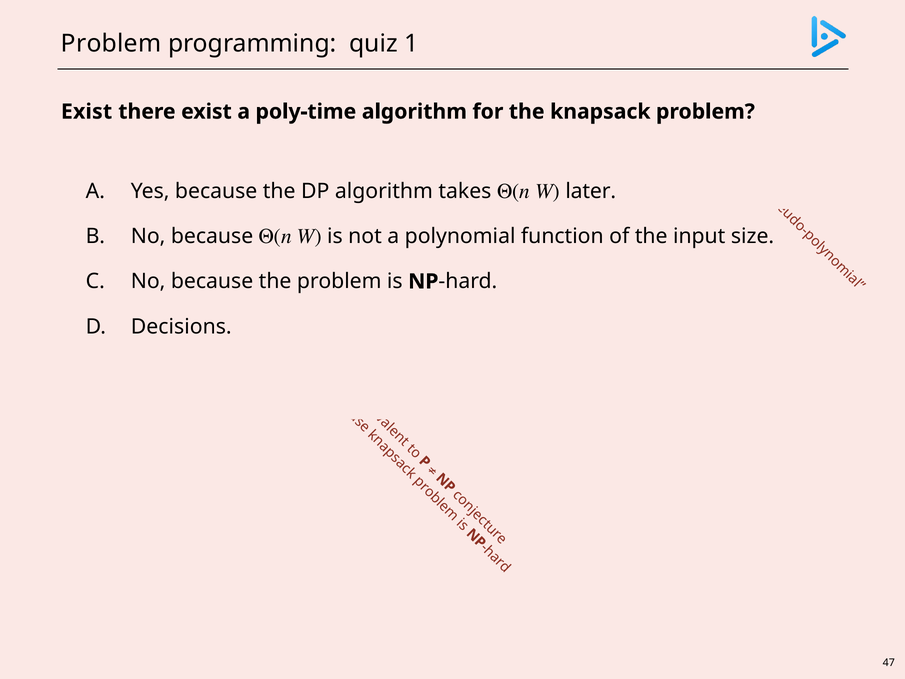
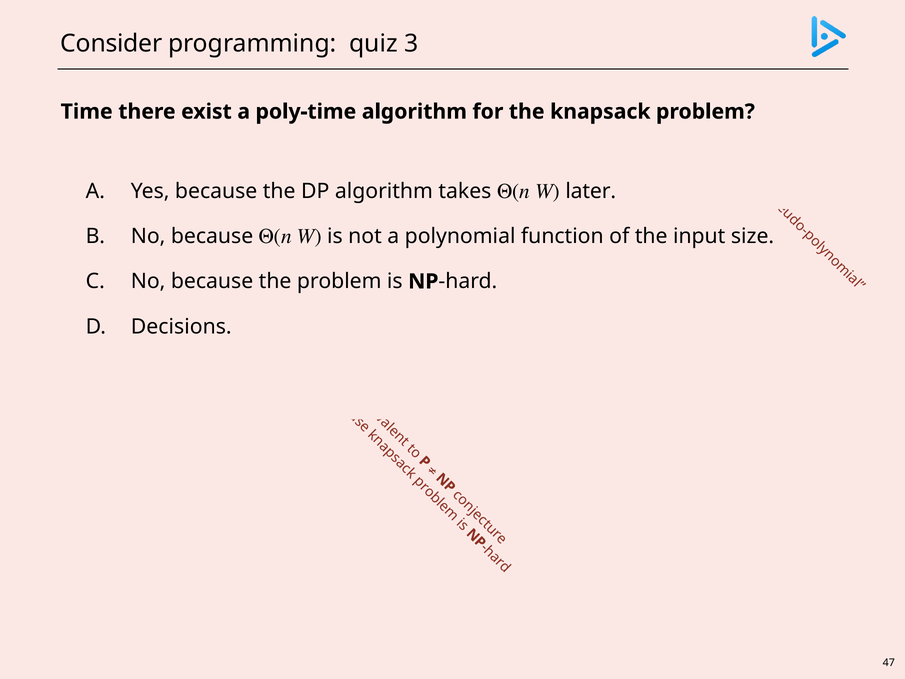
Problem at (111, 43): Problem -> Consider
1: 1 -> 3
Exist at (87, 112): Exist -> Time
